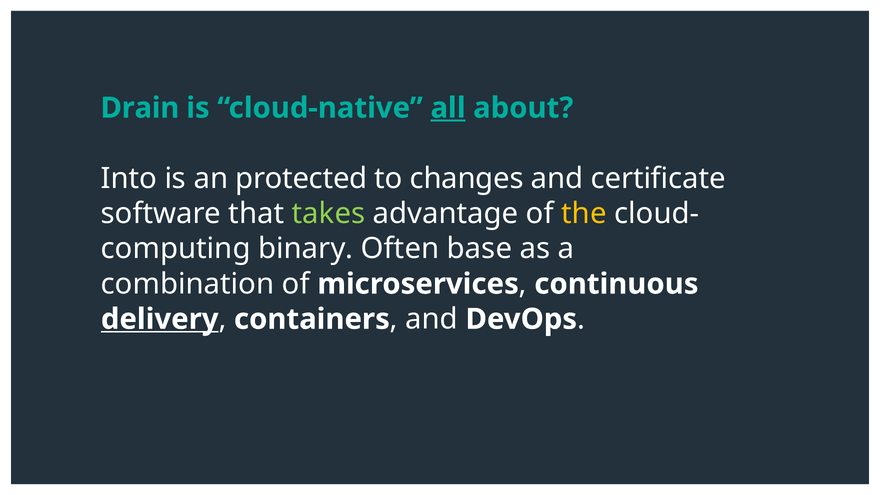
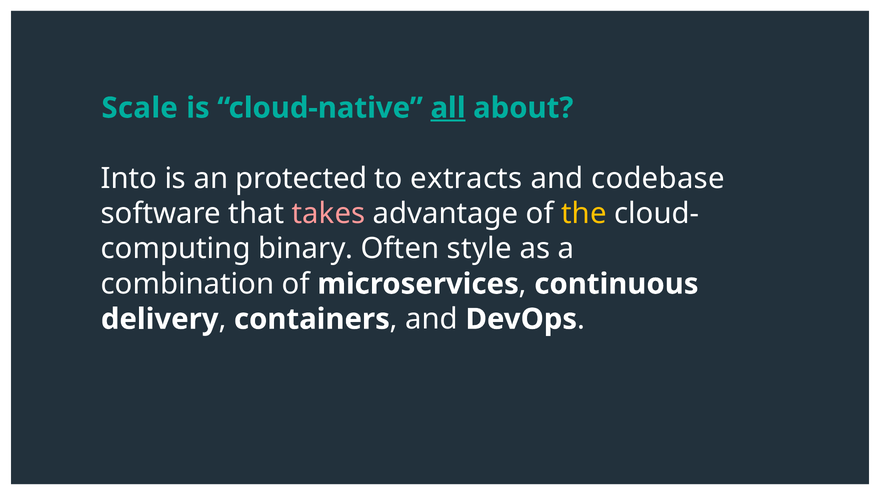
Drain: Drain -> Scale
changes: changes -> extracts
certificate: certificate -> codebase
takes colour: light green -> pink
base: base -> style
delivery underline: present -> none
